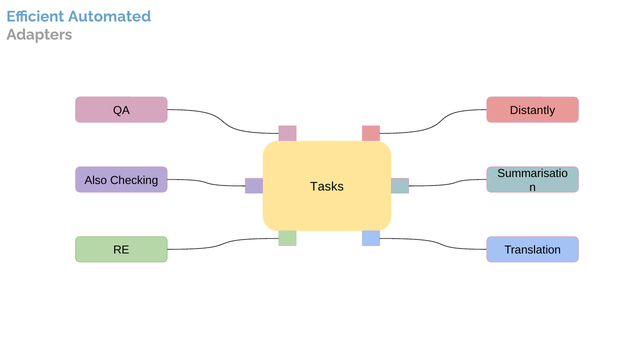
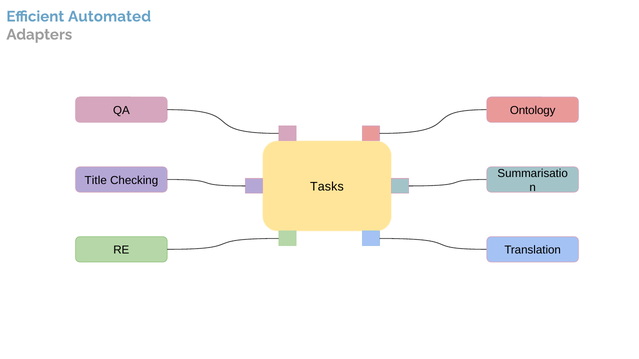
Distantly: Distantly -> Ontology
Also: Also -> Title
